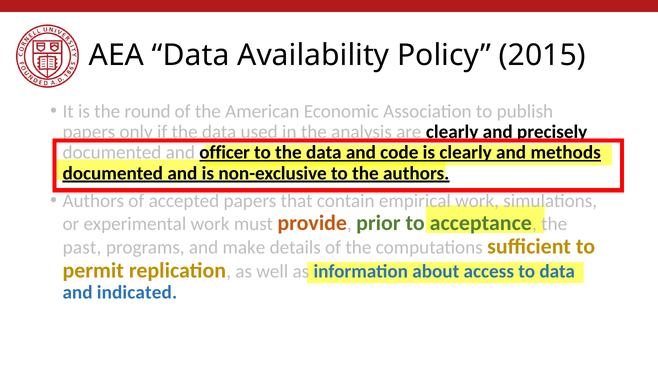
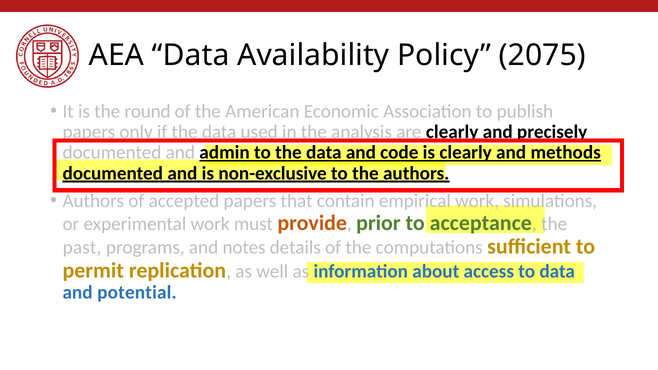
2015: 2015 -> 2075
officer: officer -> admin
make: make -> notes
indicated: indicated -> potential
